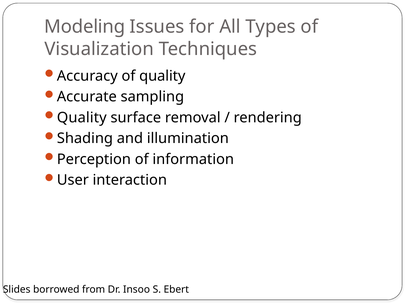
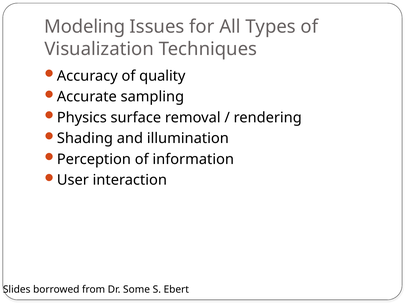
Quality at (82, 118): Quality -> Physics
Insoo: Insoo -> Some
